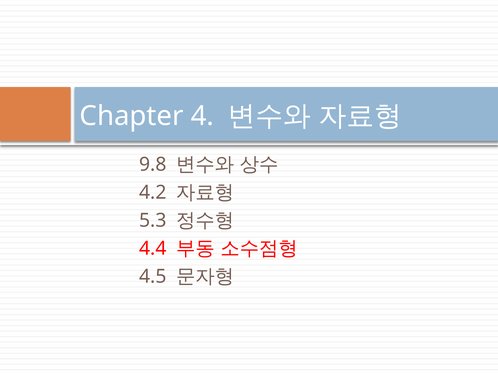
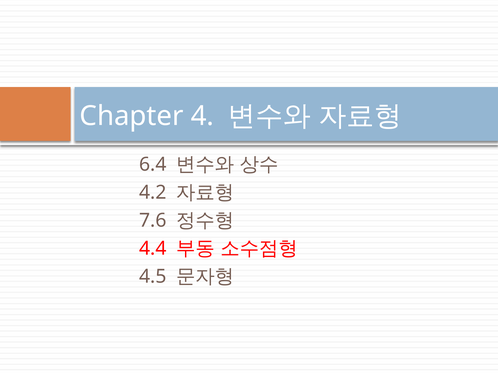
9.8: 9.8 -> 6.4
5.3: 5.3 -> 7.6
